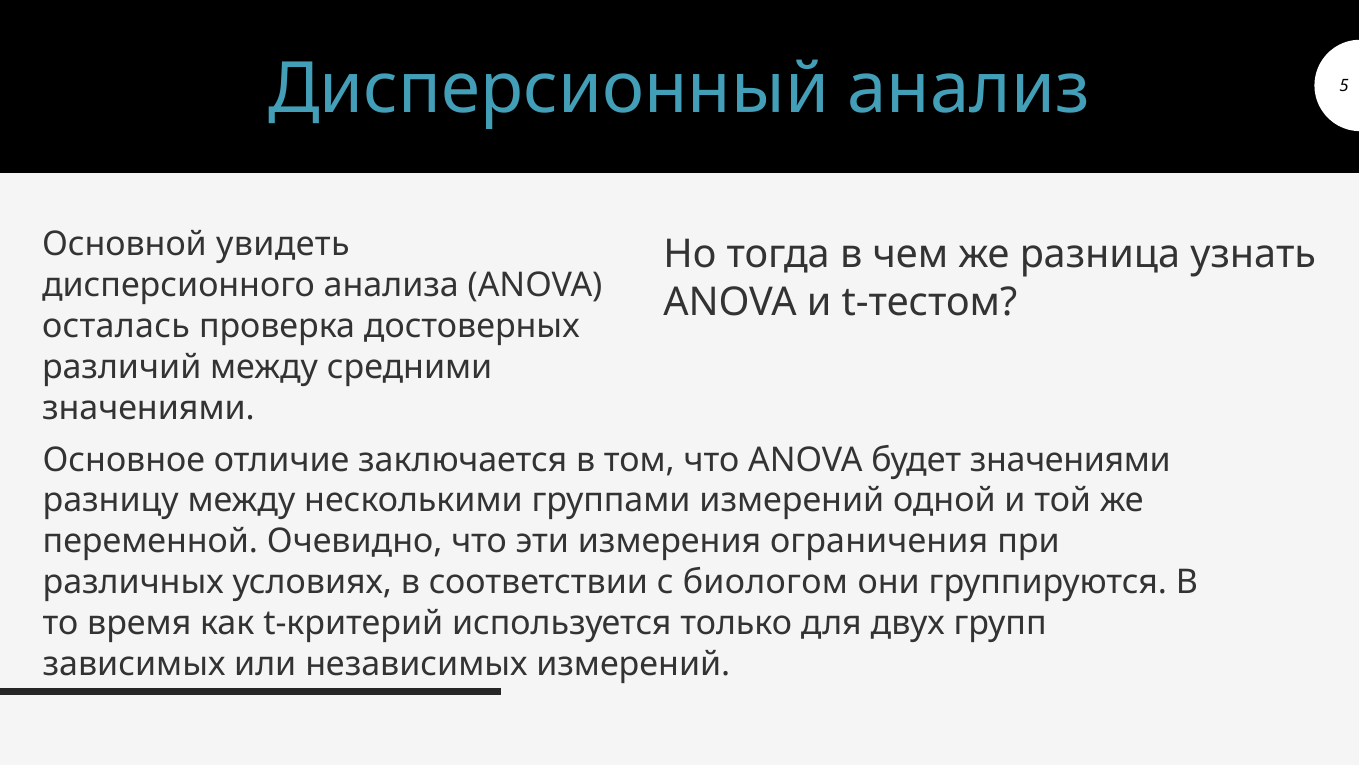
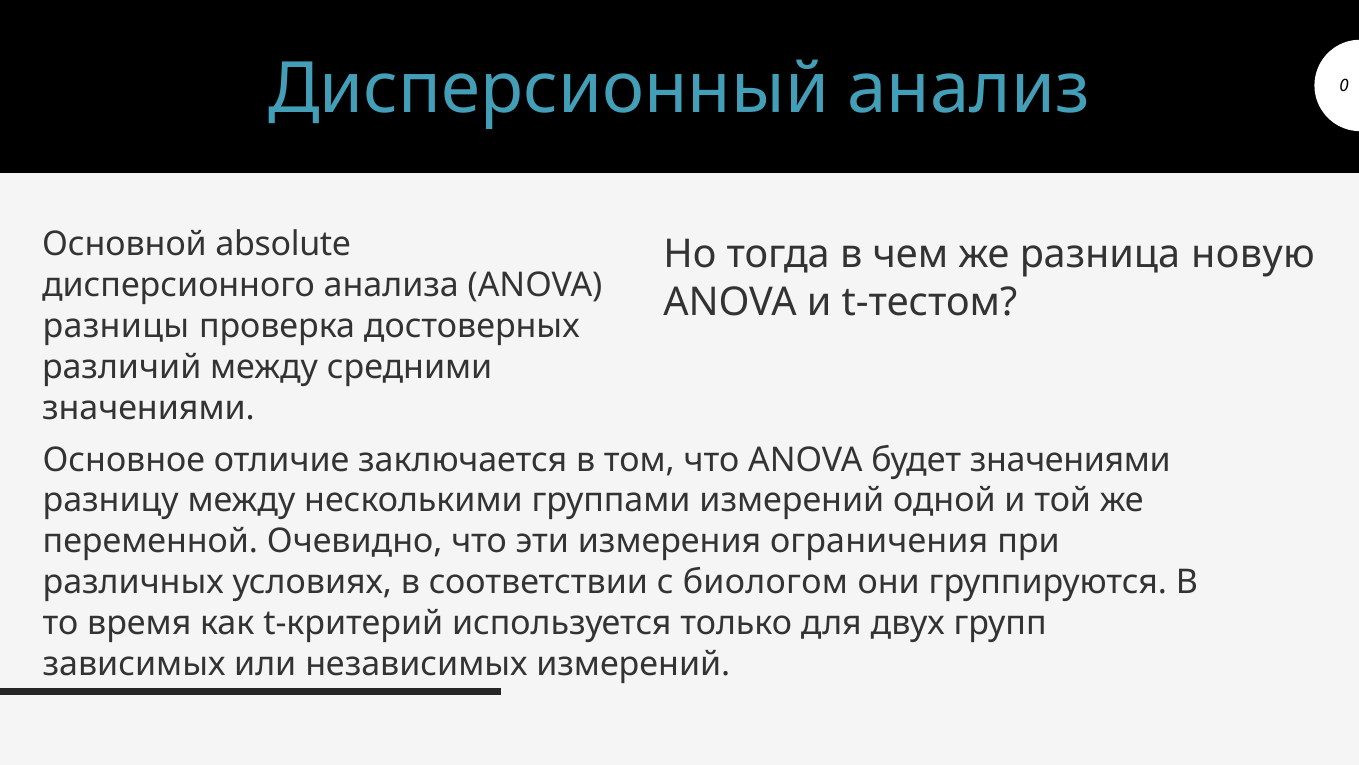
5: 5 -> 0
увидеть: увидеть -> absolute
узнать: узнать -> новую
осталась: осталась -> разницы
